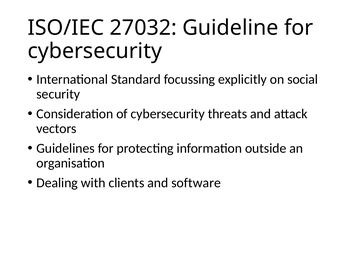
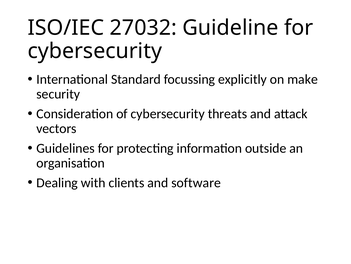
social: social -> make
